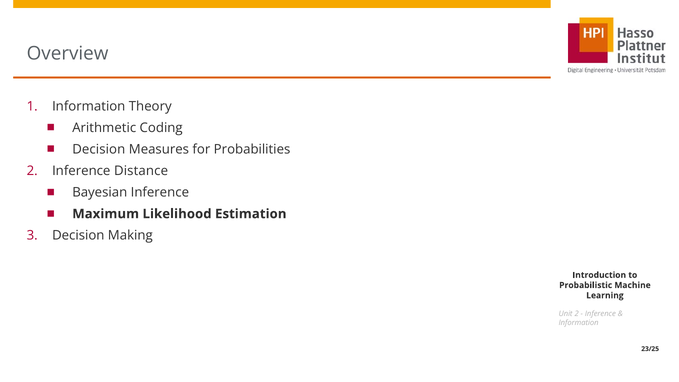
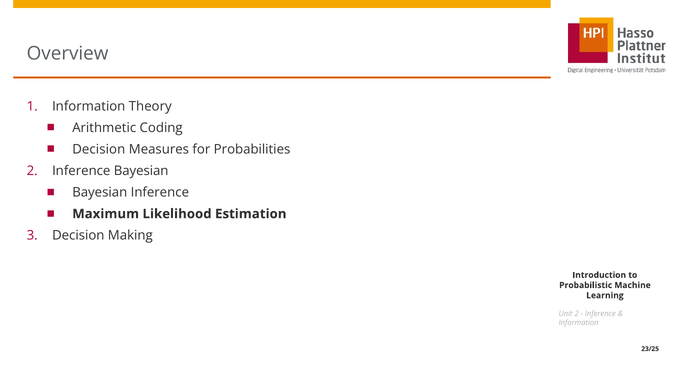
Inference Distance: Distance -> Bayesian
